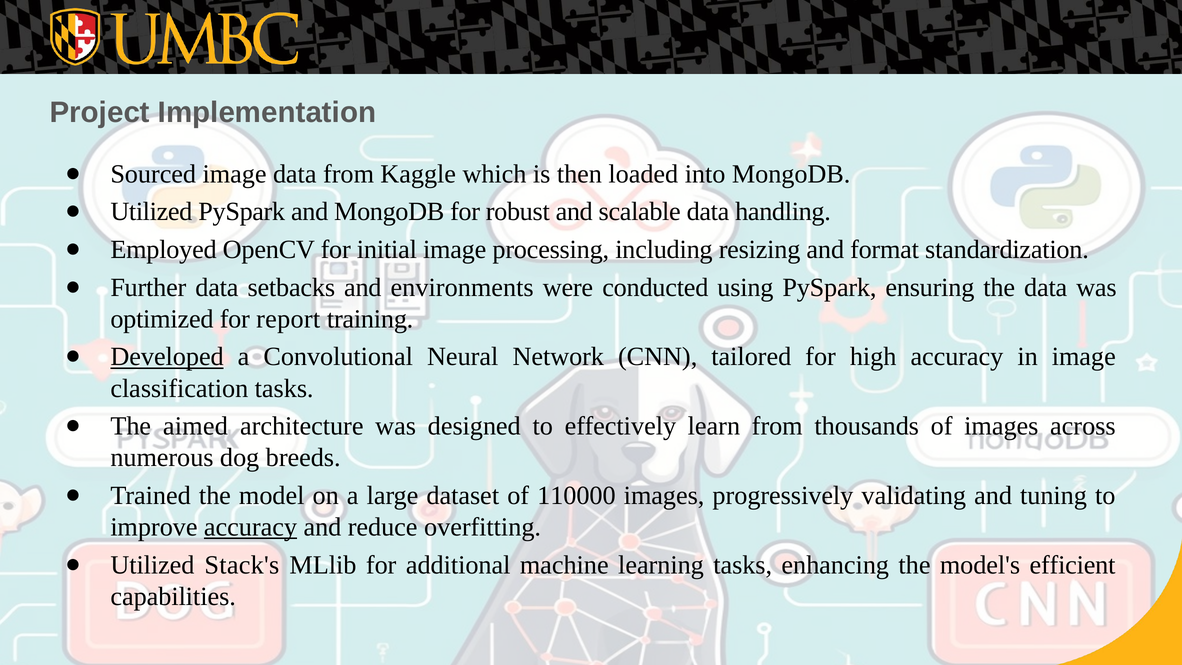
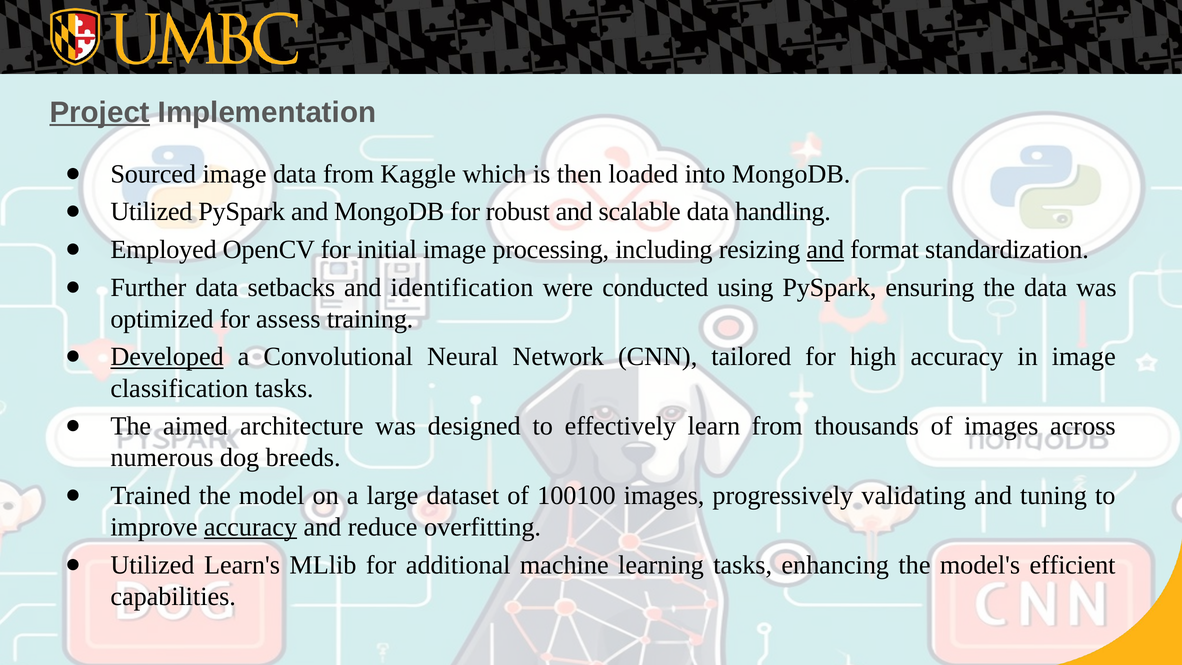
Project underline: none -> present
and at (825, 250) underline: none -> present
environments: environments -> identification
report: report -> assess
110000: 110000 -> 100100
Stack's: Stack's -> Learn's
